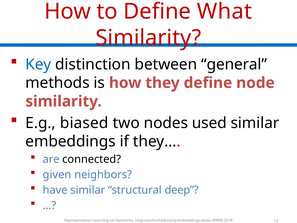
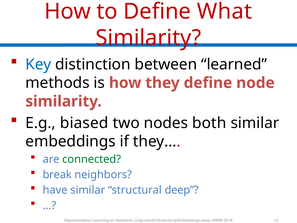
general: general -> learned
used: used -> both
connected colour: black -> green
given: given -> break
